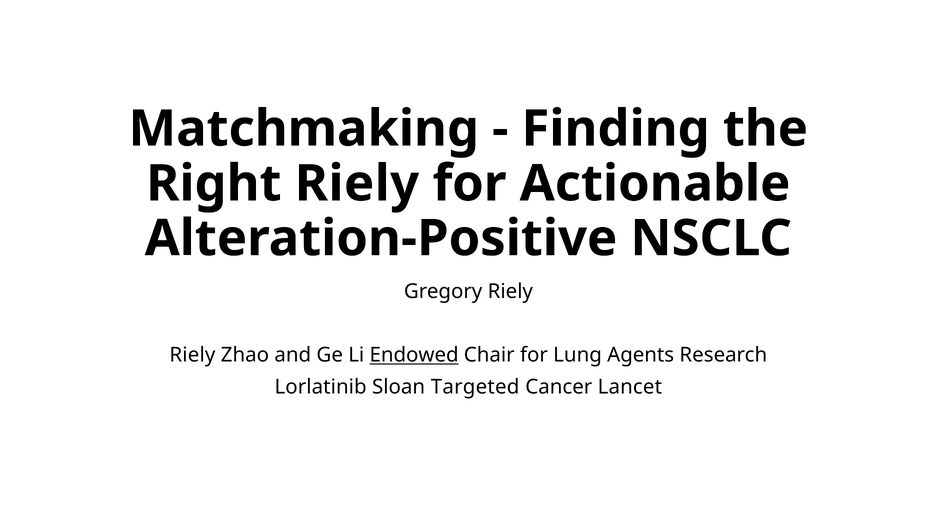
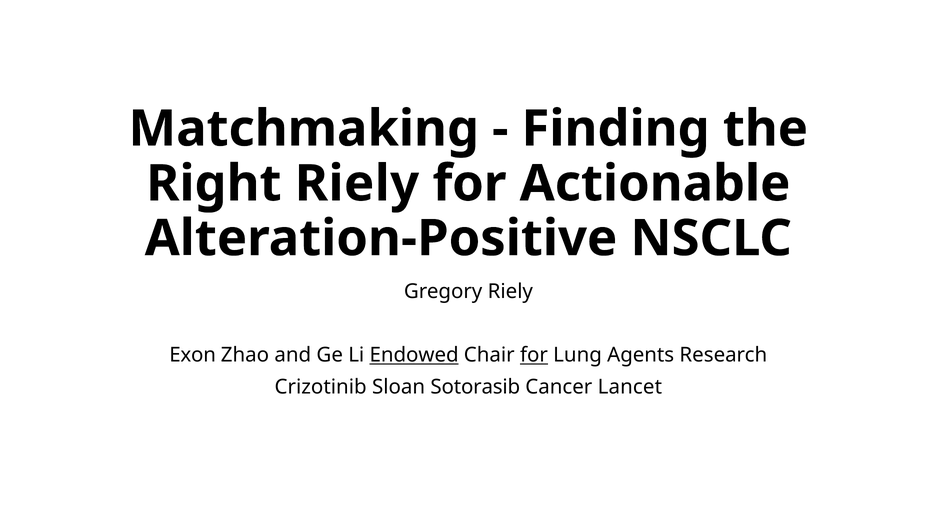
Riely at (192, 355): Riely -> Exon
for at (534, 355) underline: none -> present
Lorlatinib: Lorlatinib -> Crizotinib
Targeted: Targeted -> Sotorasib
